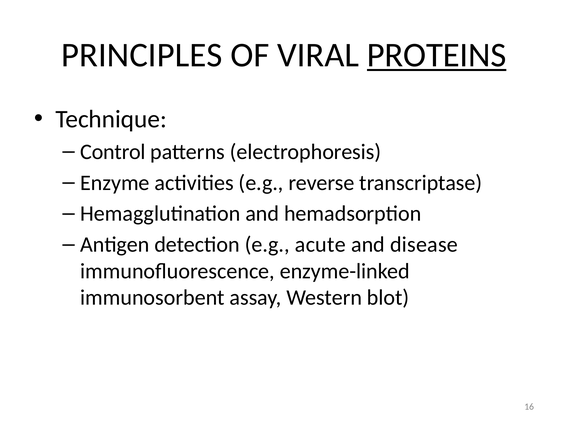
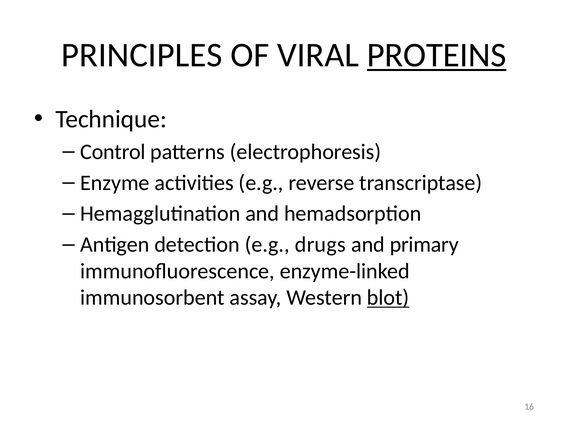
acute: acute -> drugs
disease: disease -> primary
blot underline: none -> present
